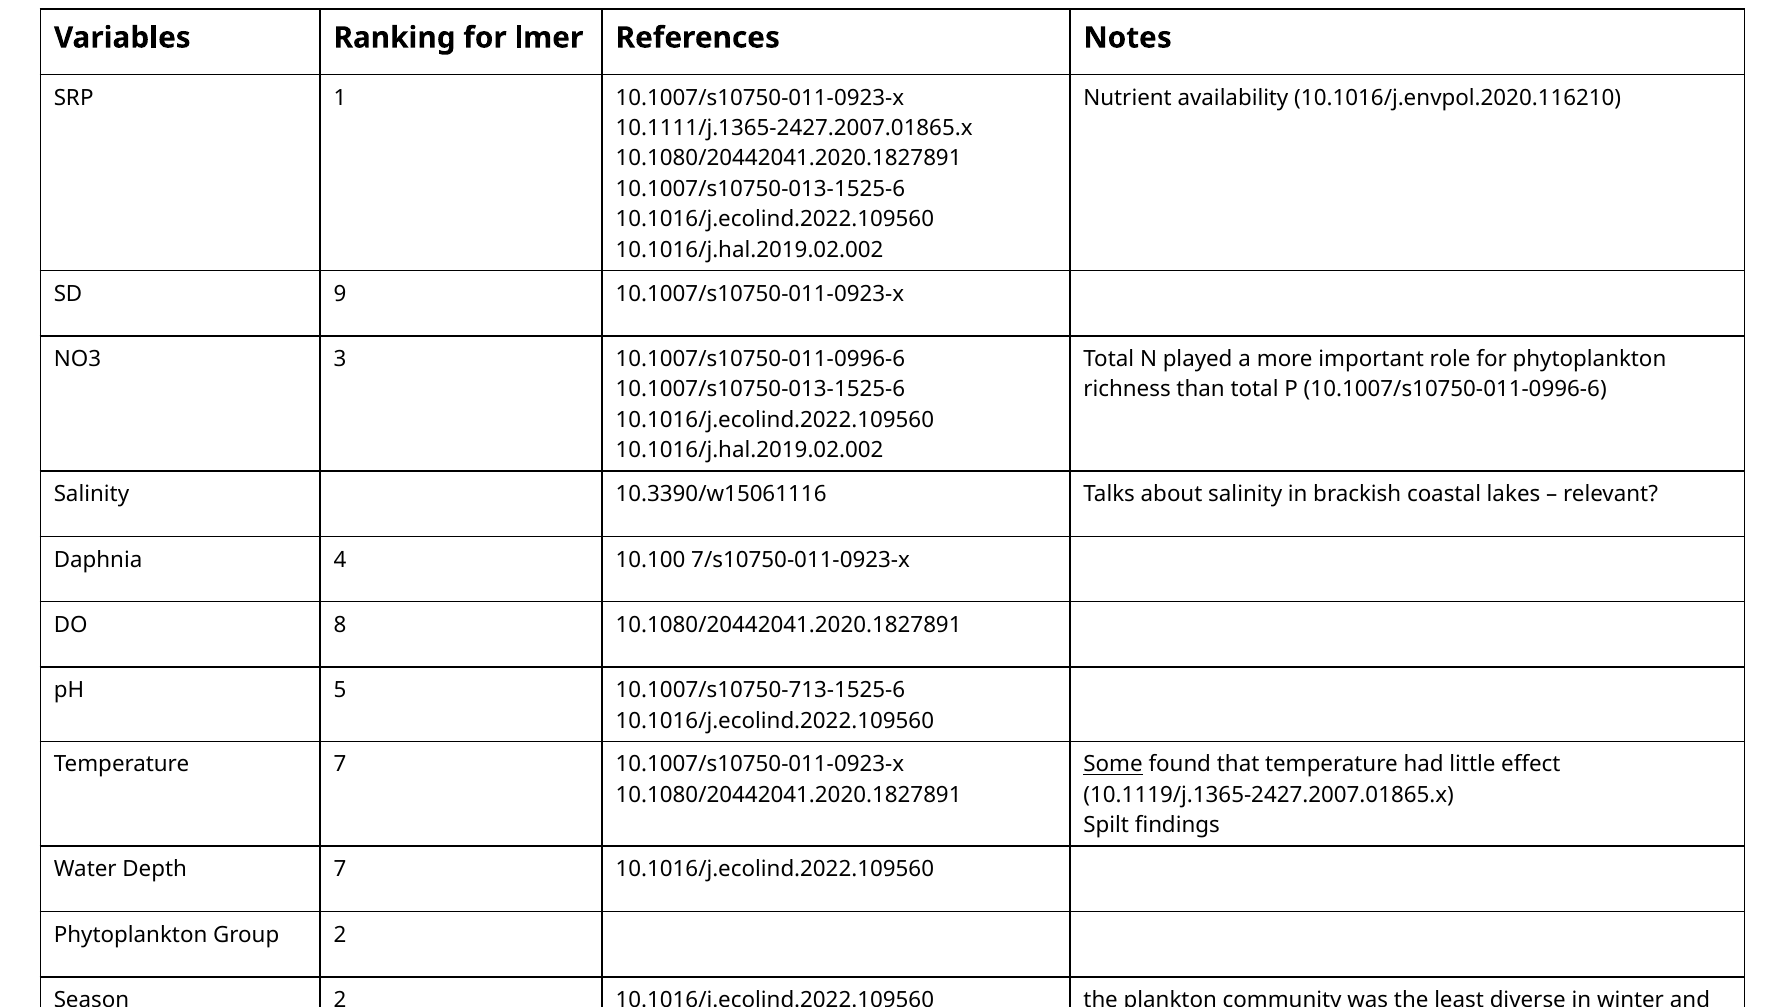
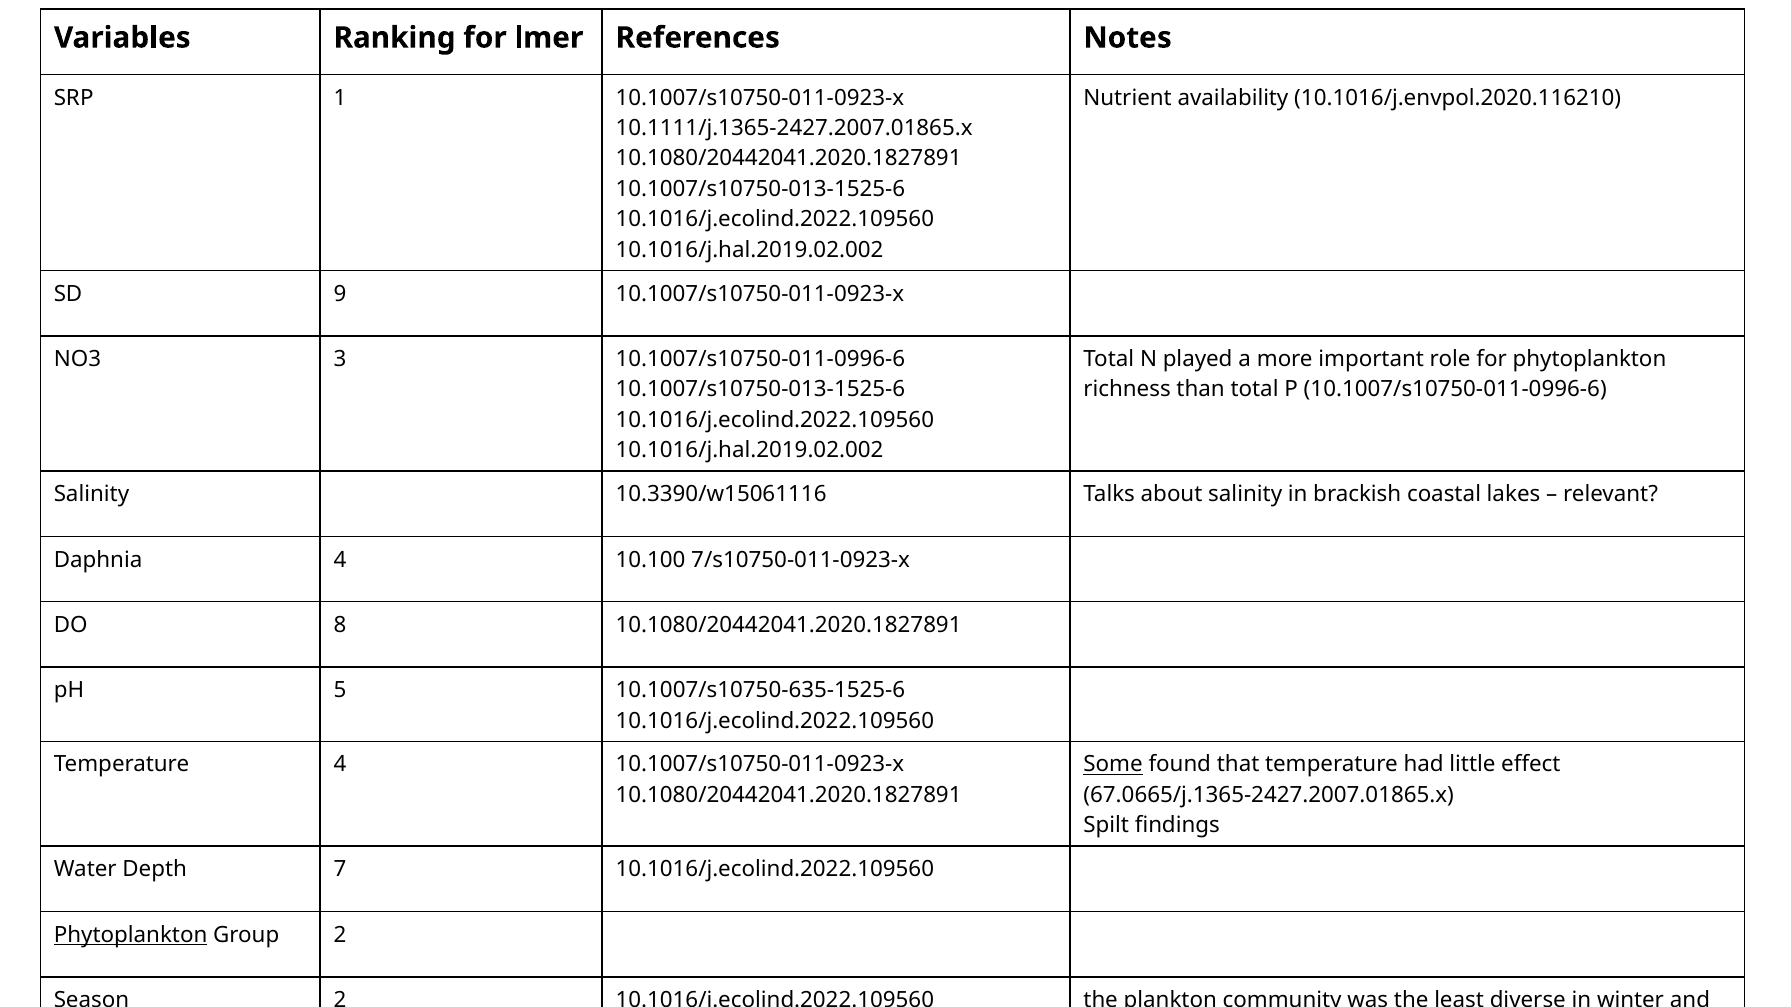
10.1007/s10750-713-1525-6: 10.1007/s10750-713-1525-6 -> 10.1007/s10750-635-1525-6
Temperature 7: 7 -> 4
10.1119/j.1365-2427.2007.01865.x: 10.1119/j.1365-2427.2007.01865.x -> 67.0665/j.1365-2427.2007.01865.x
Phytoplankton at (131, 935) underline: none -> present
